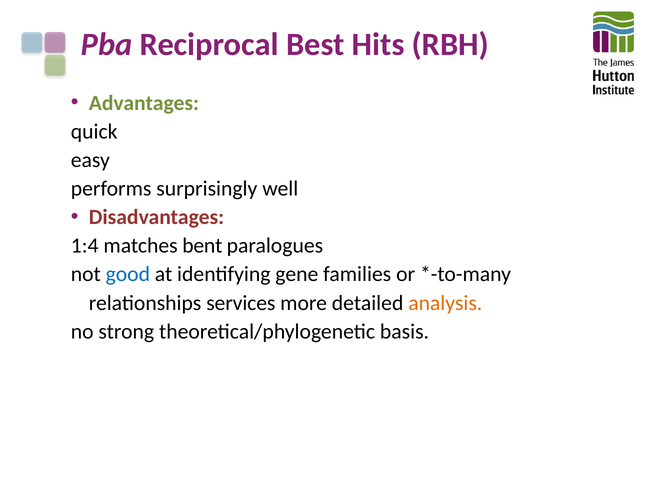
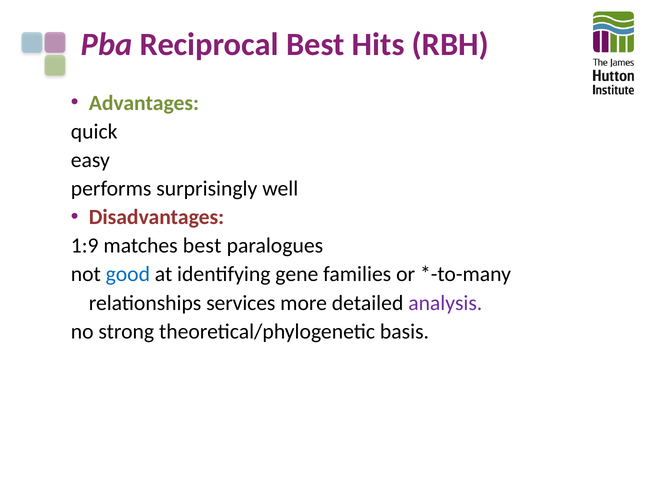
1:4: 1:4 -> 1:9
matches bent: bent -> best
analysis colour: orange -> purple
